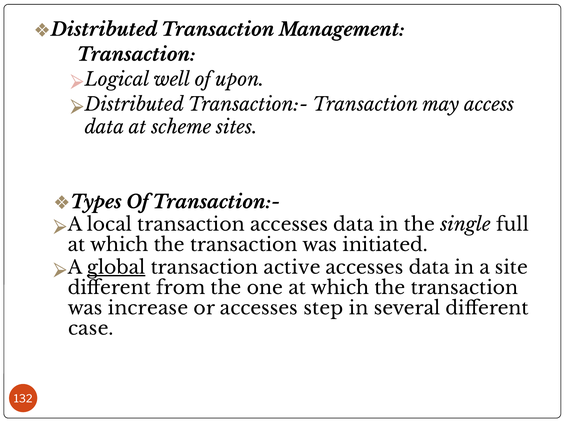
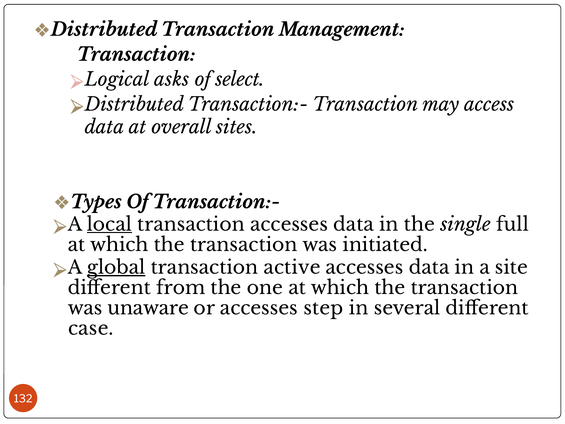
well: well -> asks
upon: upon -> select
scheme: scheme -> overall
local underline: none -> present
increase: increase -> unaware
